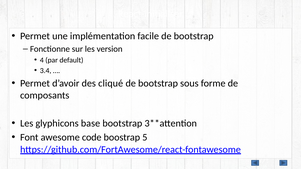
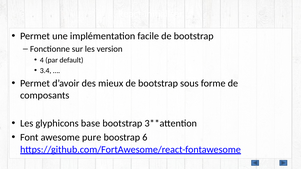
cliqué: cliqué -> mieux
code: code -> pure
5: 5 -> 6
